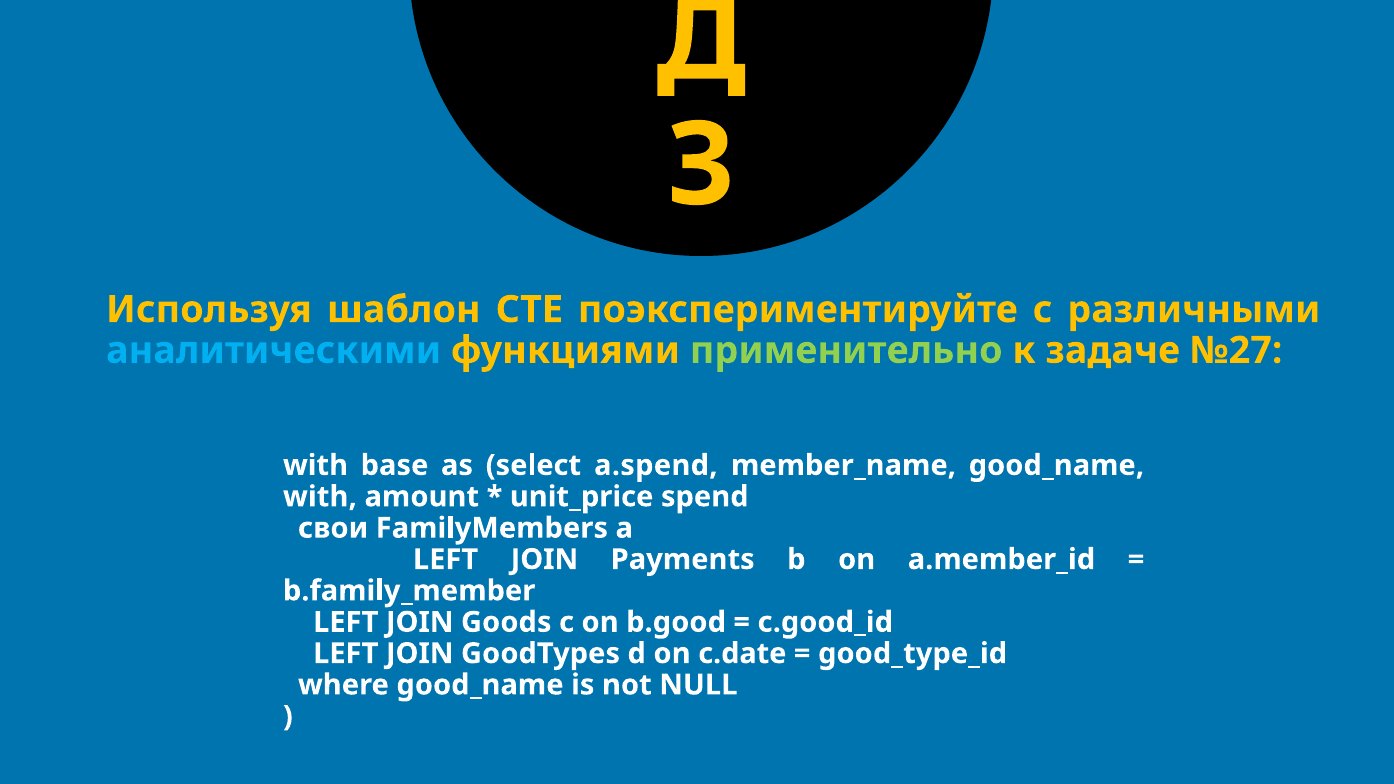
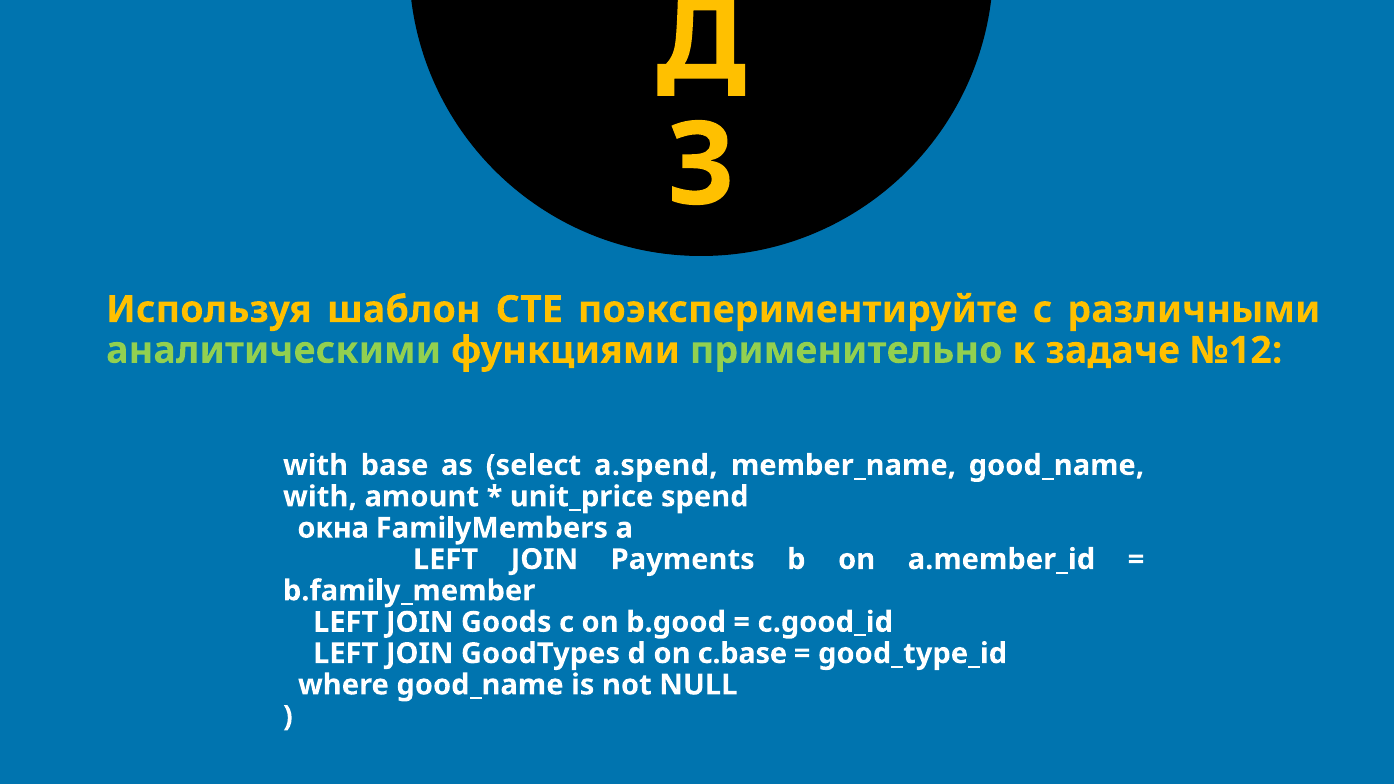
аналитическими colour: light blue -> light green
№27: №27 -> №12
свои: свои -> окна
c.date: c.date -> c.base
